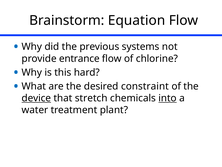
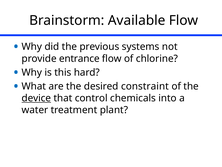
Equation: Equation -> Available
stretch: stretch -> control
into underline: present -> none
